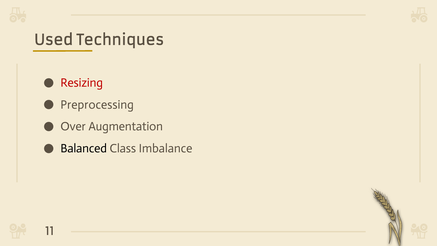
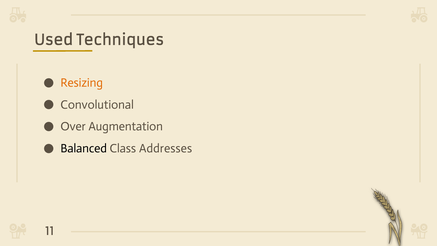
Resizing colour: red -> orange
Preprocessing: Preprocessing -> Convolutional
Imbalance: Imbalance -> Addresses
